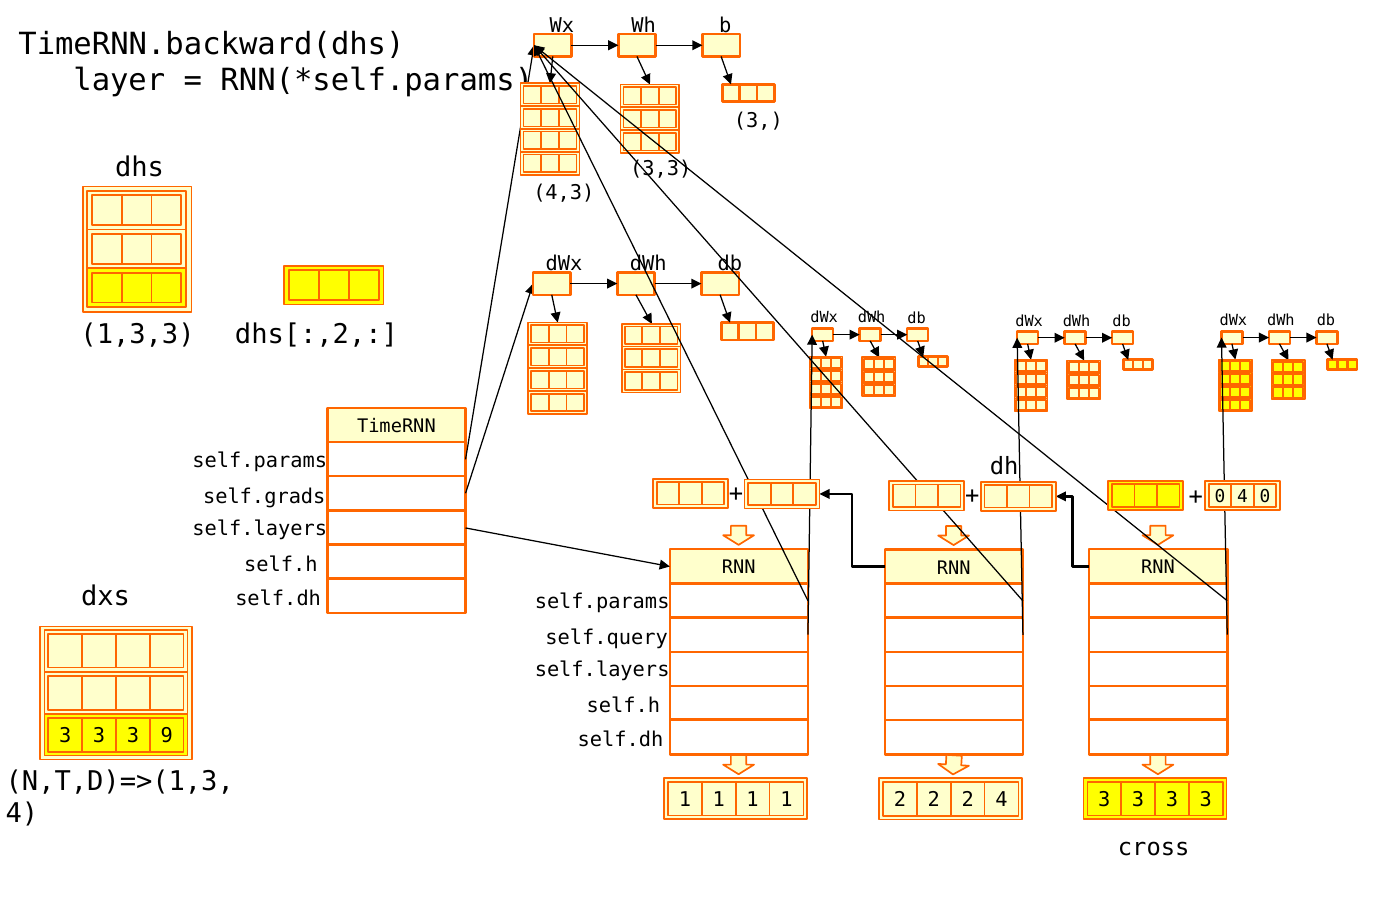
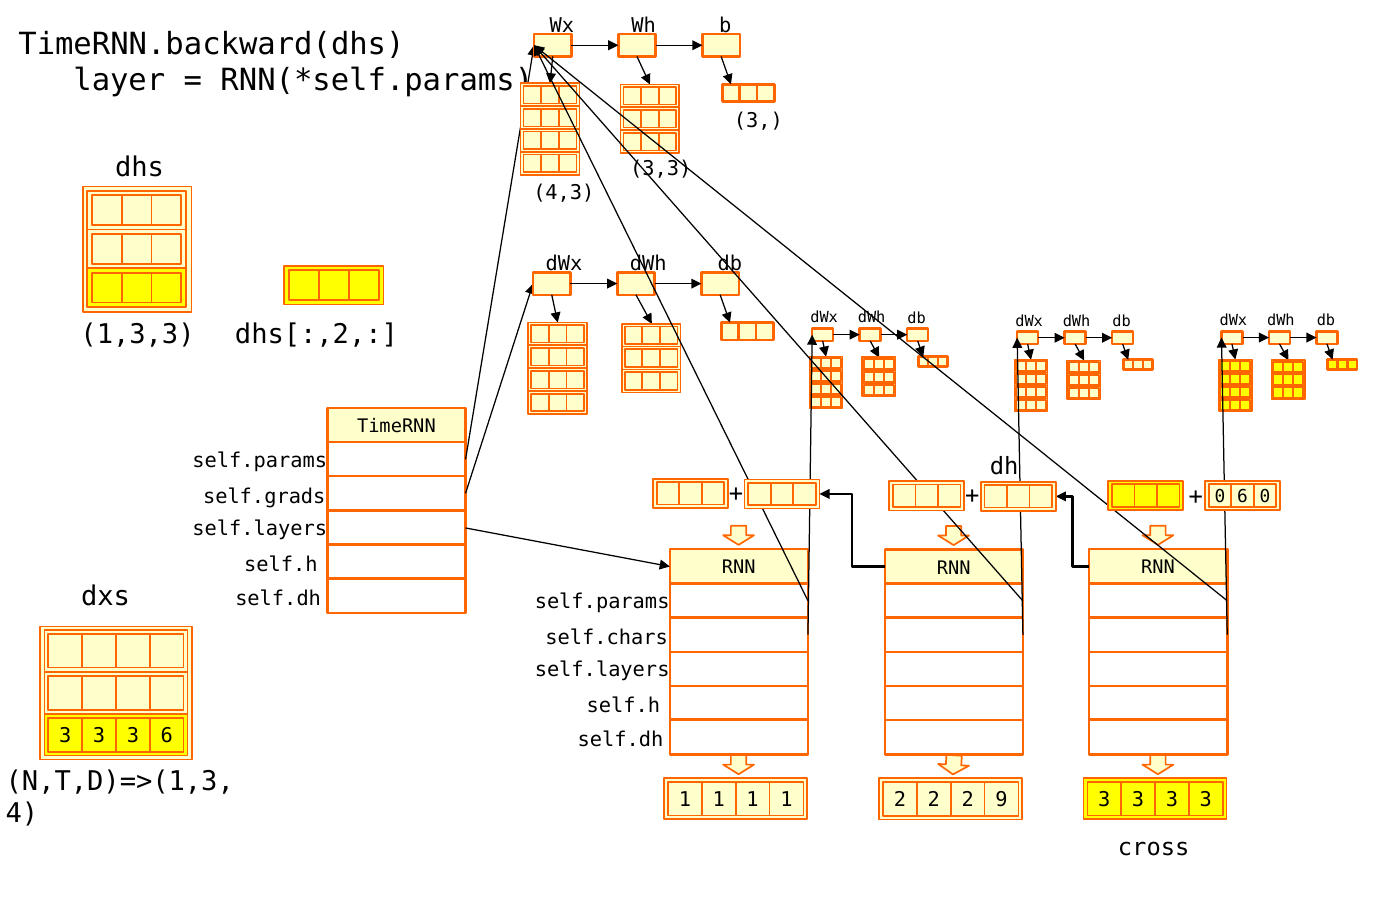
0 4: 4 -> 6
self.query: self.query -> self.chars
3 9: 9 -> 6
2 4: 4 -> 9
